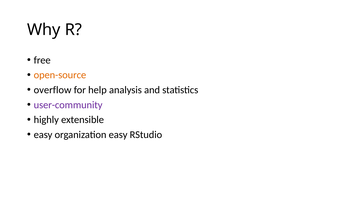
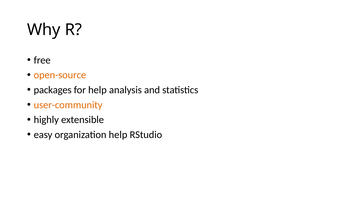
overflow: overflow -> packages
user-community colour: purple -> orange
organization easy: easy -> help
